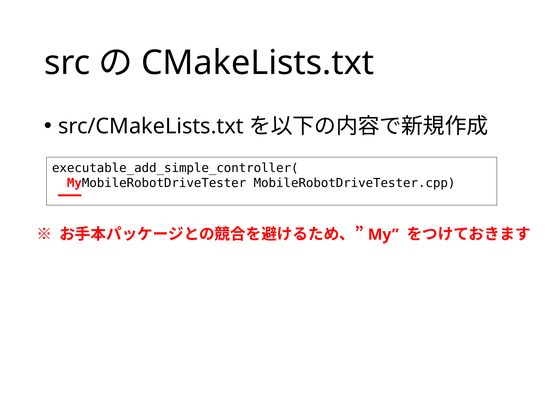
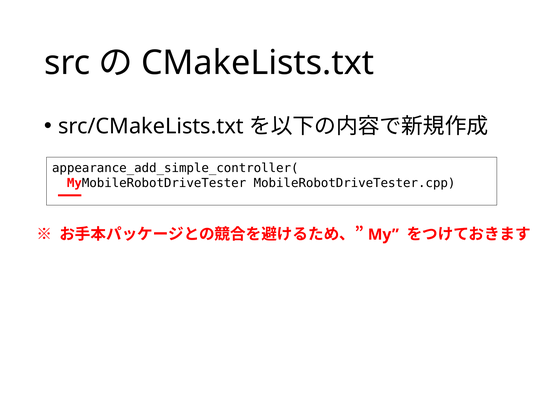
executable_add_simple_controller(: executable_add_simple_controller( -> appearance_add_simple_controller(
